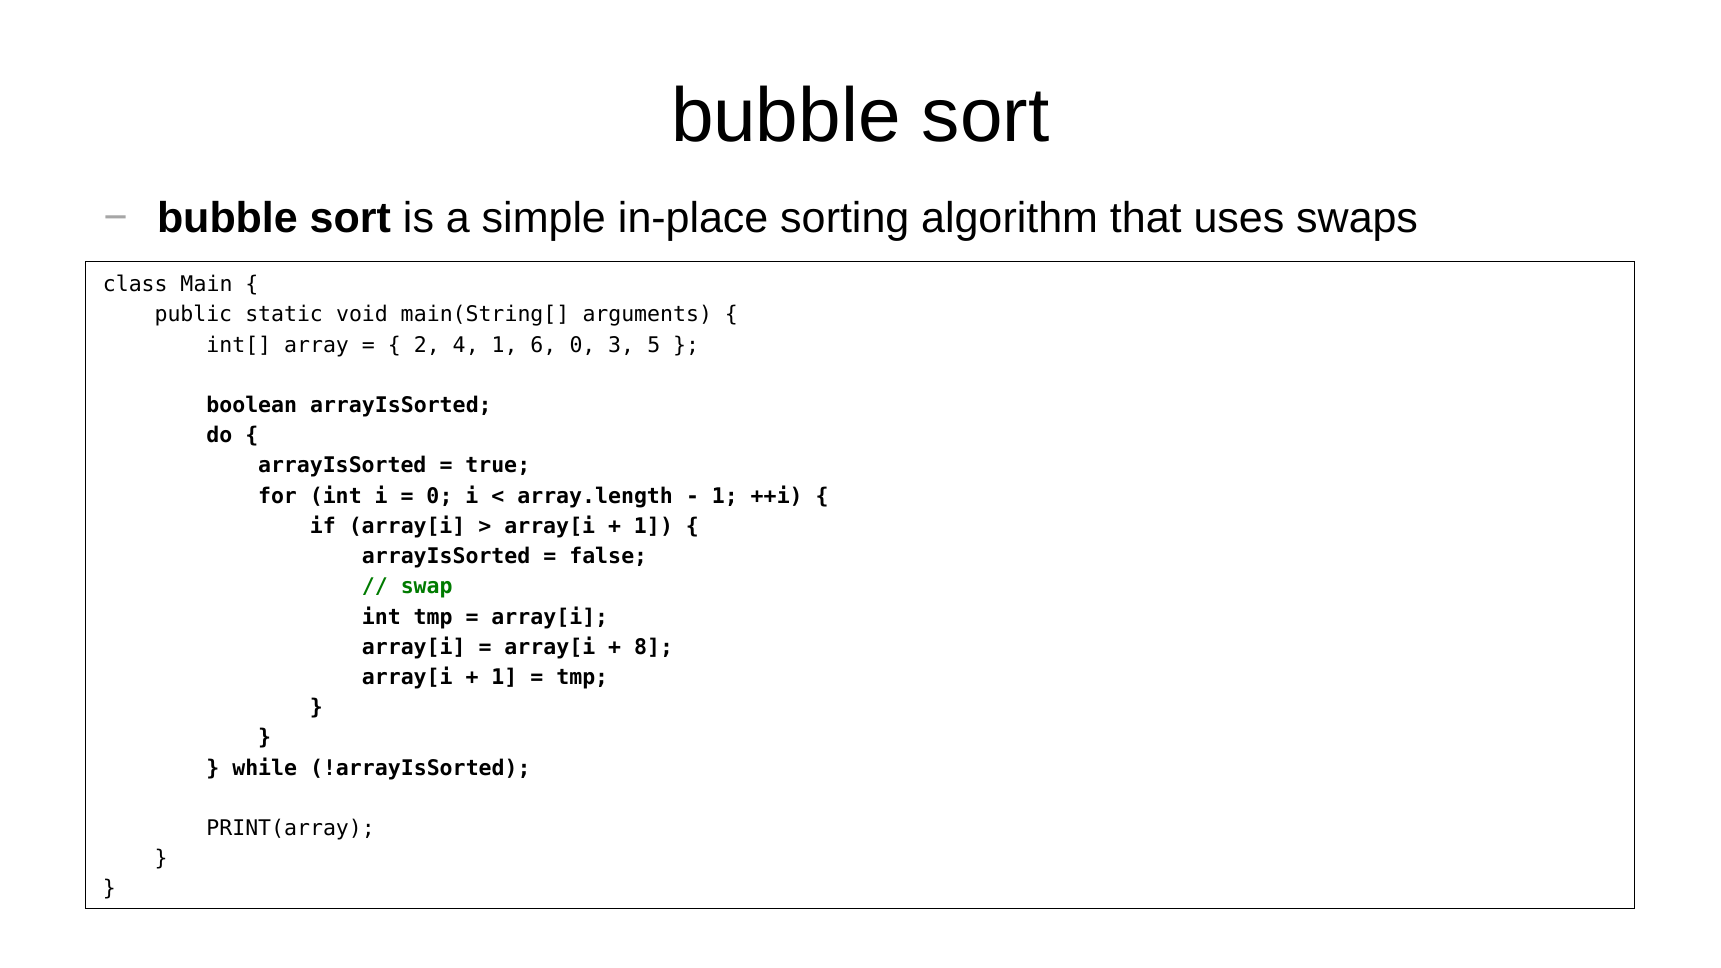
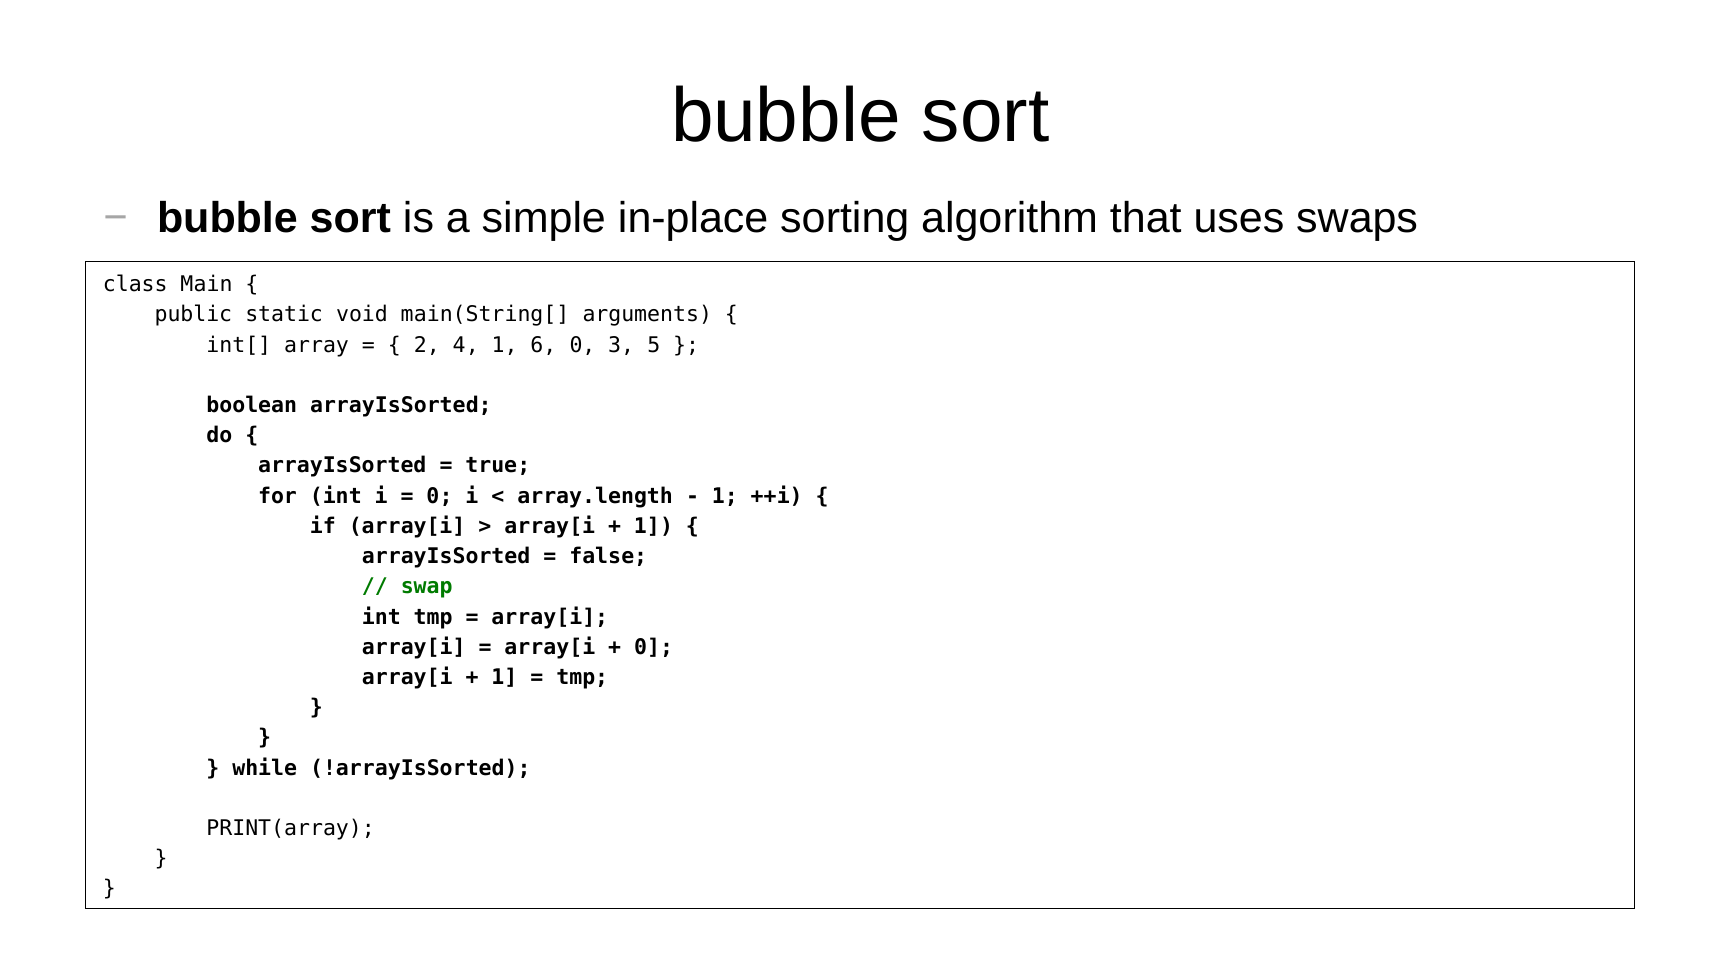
8 at (654, 647): 8 -> 0
